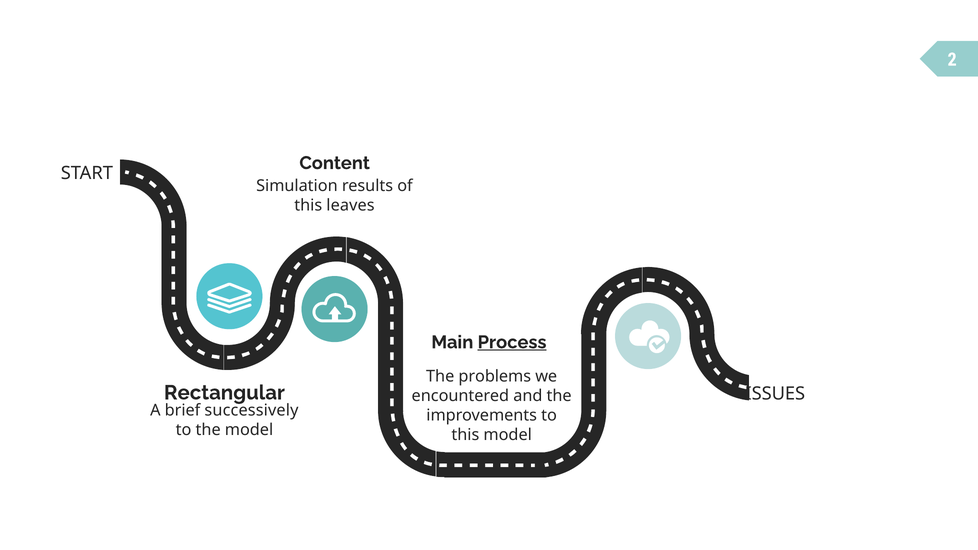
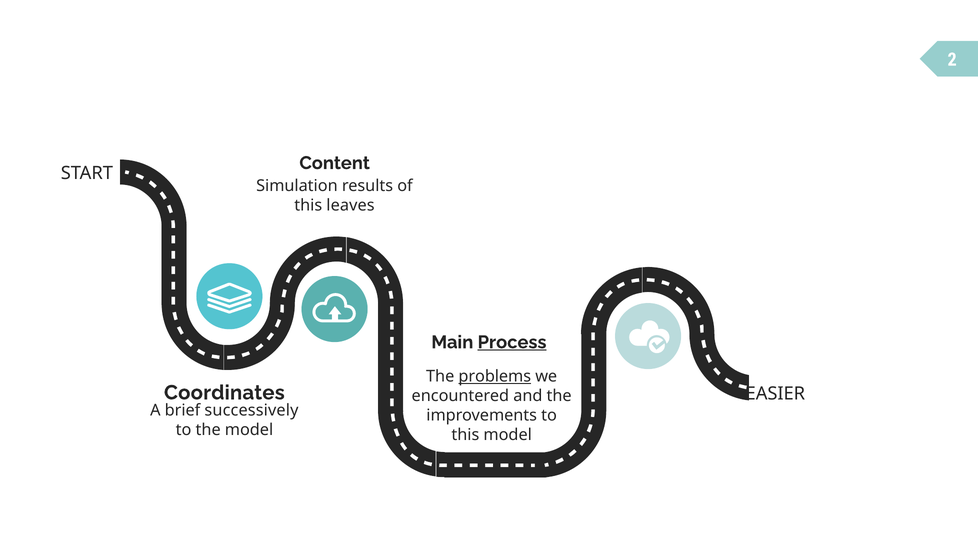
problems underline: none -> present
Rectangular: Rectangular -> Coordinates
ISSUES: ISSUES -> EASIER
